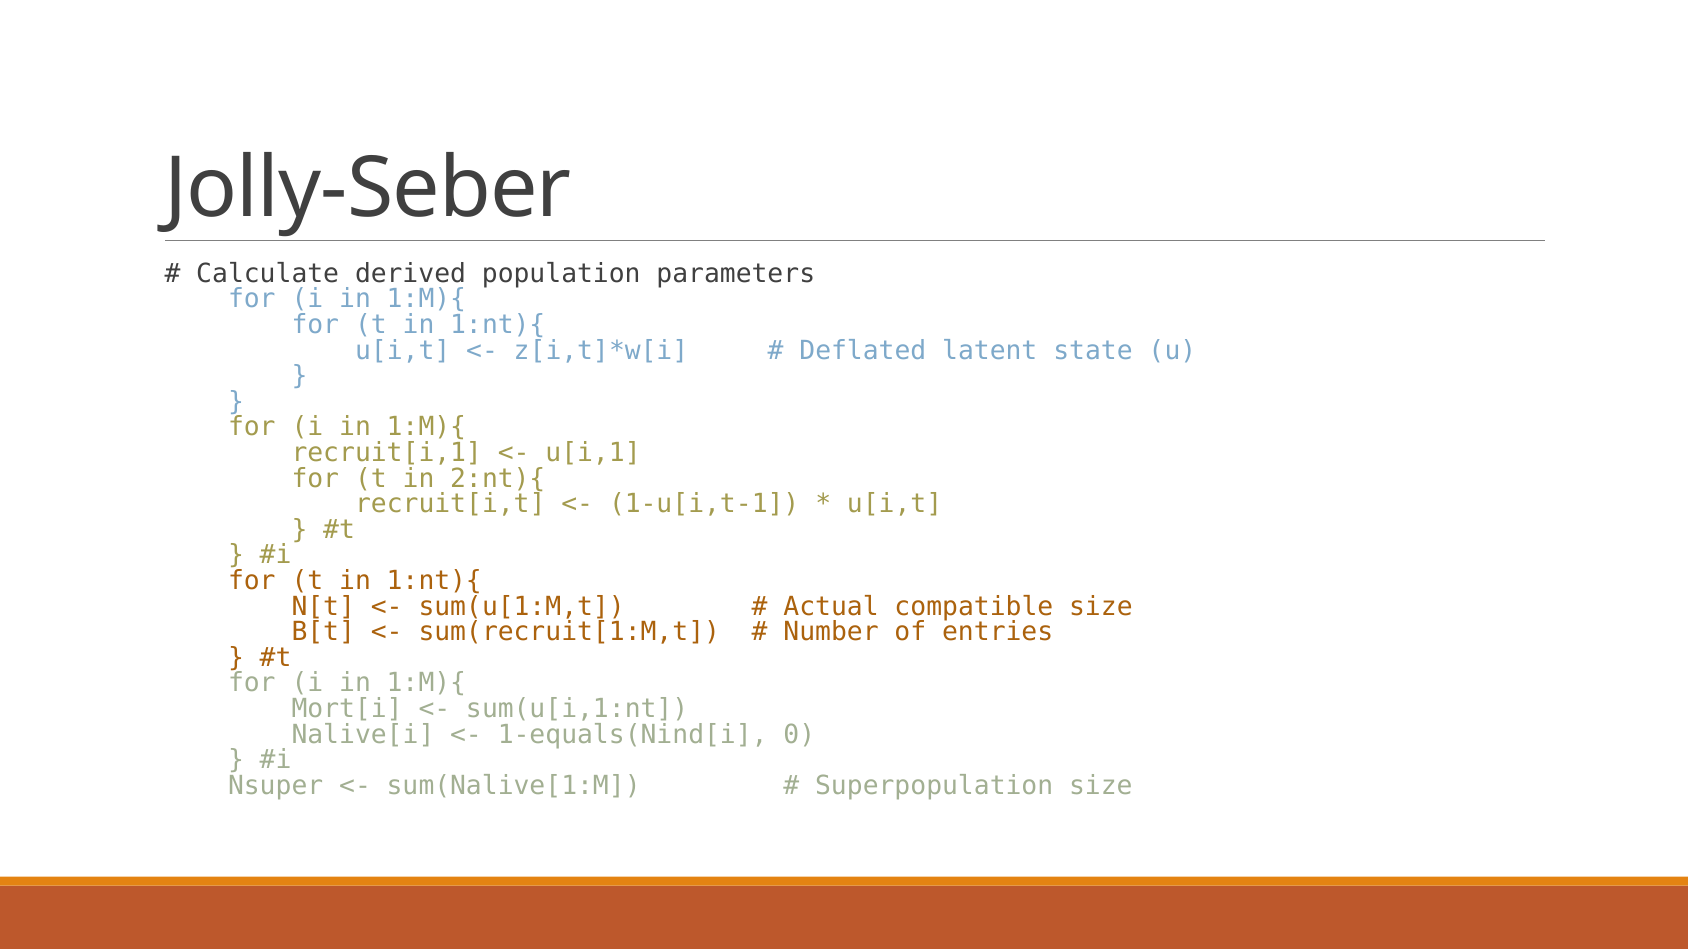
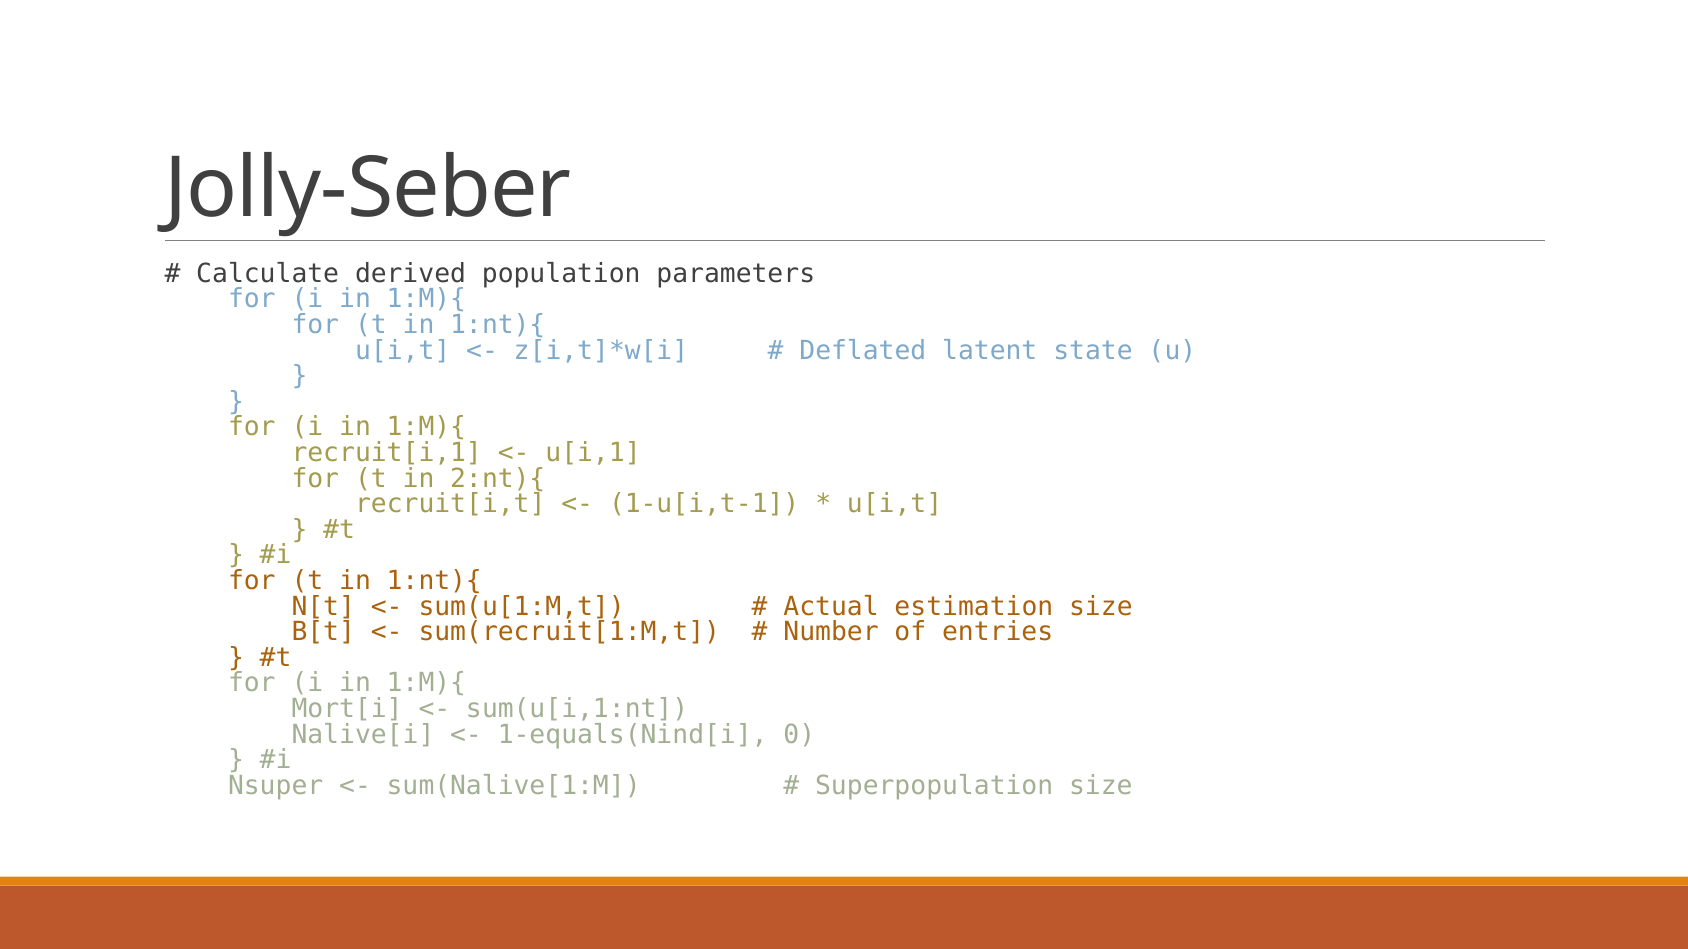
compatible: compatible -> estimation
